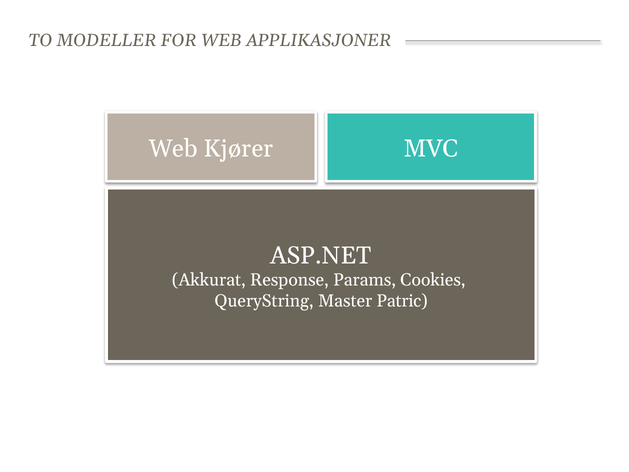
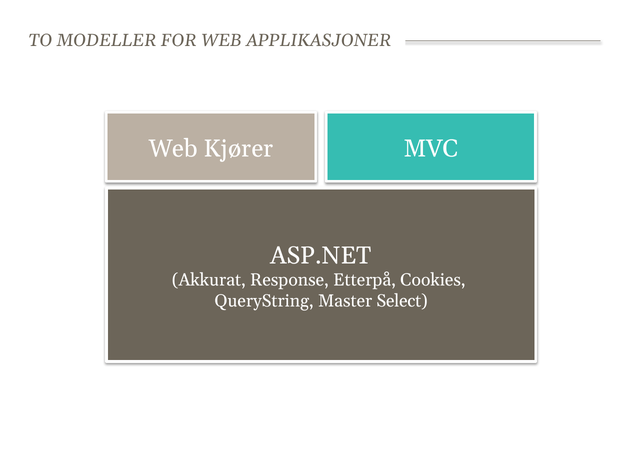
Params: Params -> Etterpå
Patric: Patric -> Select
